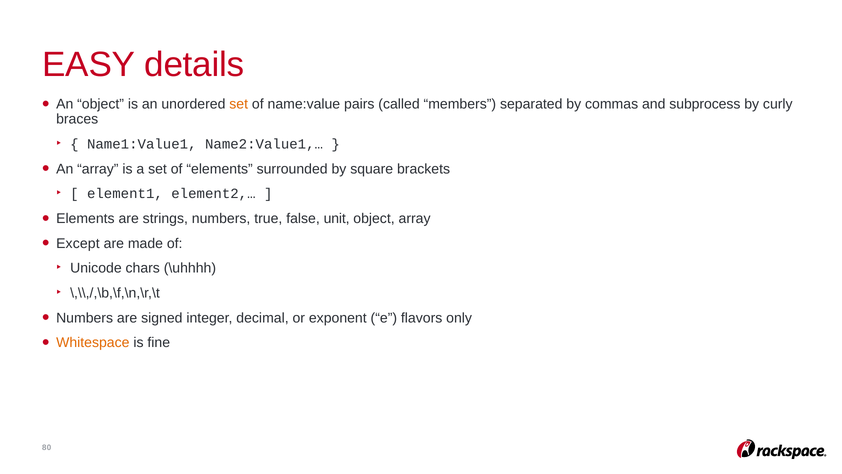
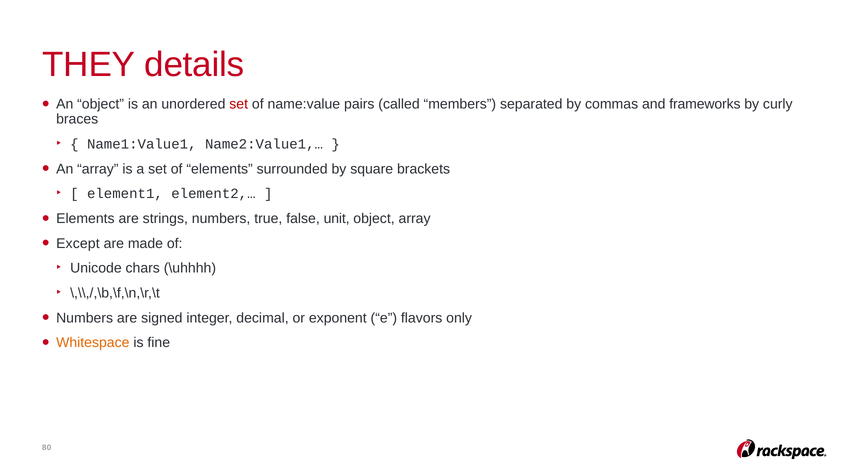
EASY: EASY -> THEY
set at (239, 104) colour: orange -> red
subprocess: subprocess -> frameworks
